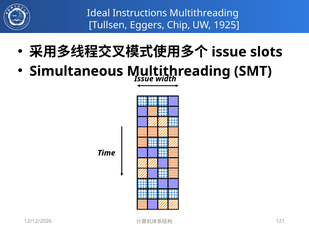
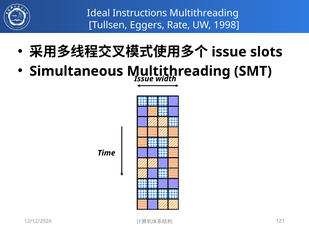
Chip: Chip -> Rate
1925: 1925 -> 1998
